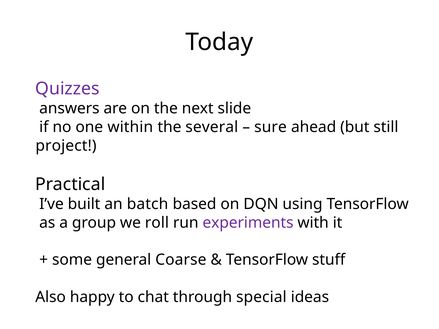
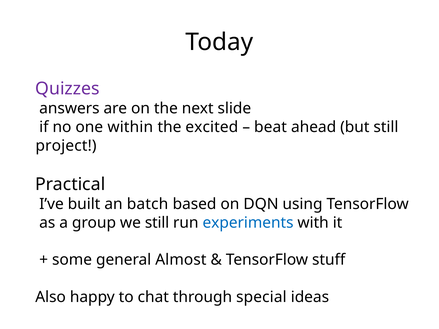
several: several -> excited
sure: sure -> beat
we roll: roll -> still
experiments colour: purple -> blue
Coarse: Coarse -> Almost
